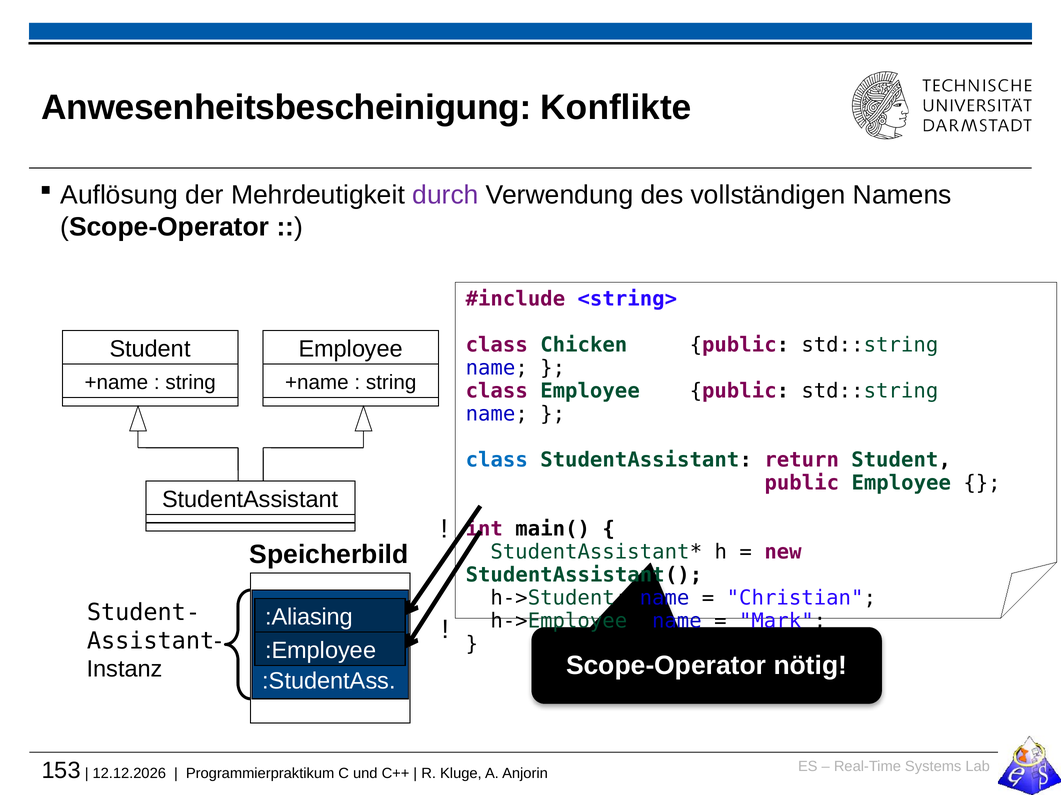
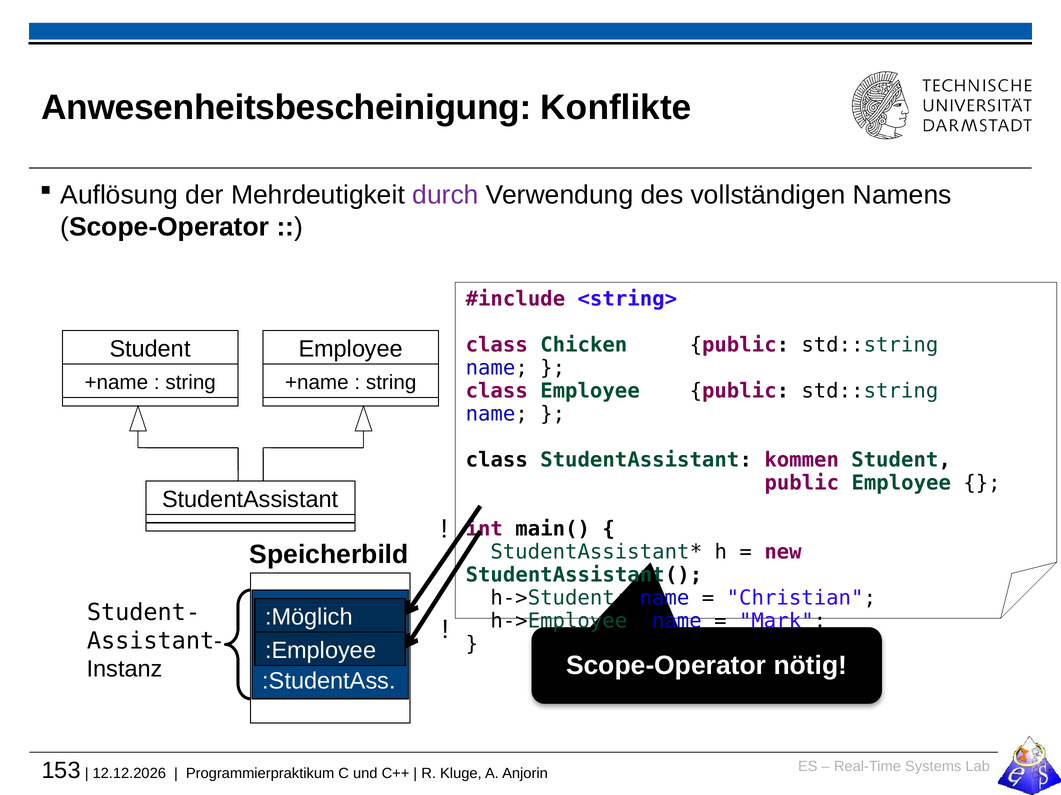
class at (497, 460) colour: blue -> black
return: return -> kommen
:Aliasing: :Aliasing -> :Möglich
